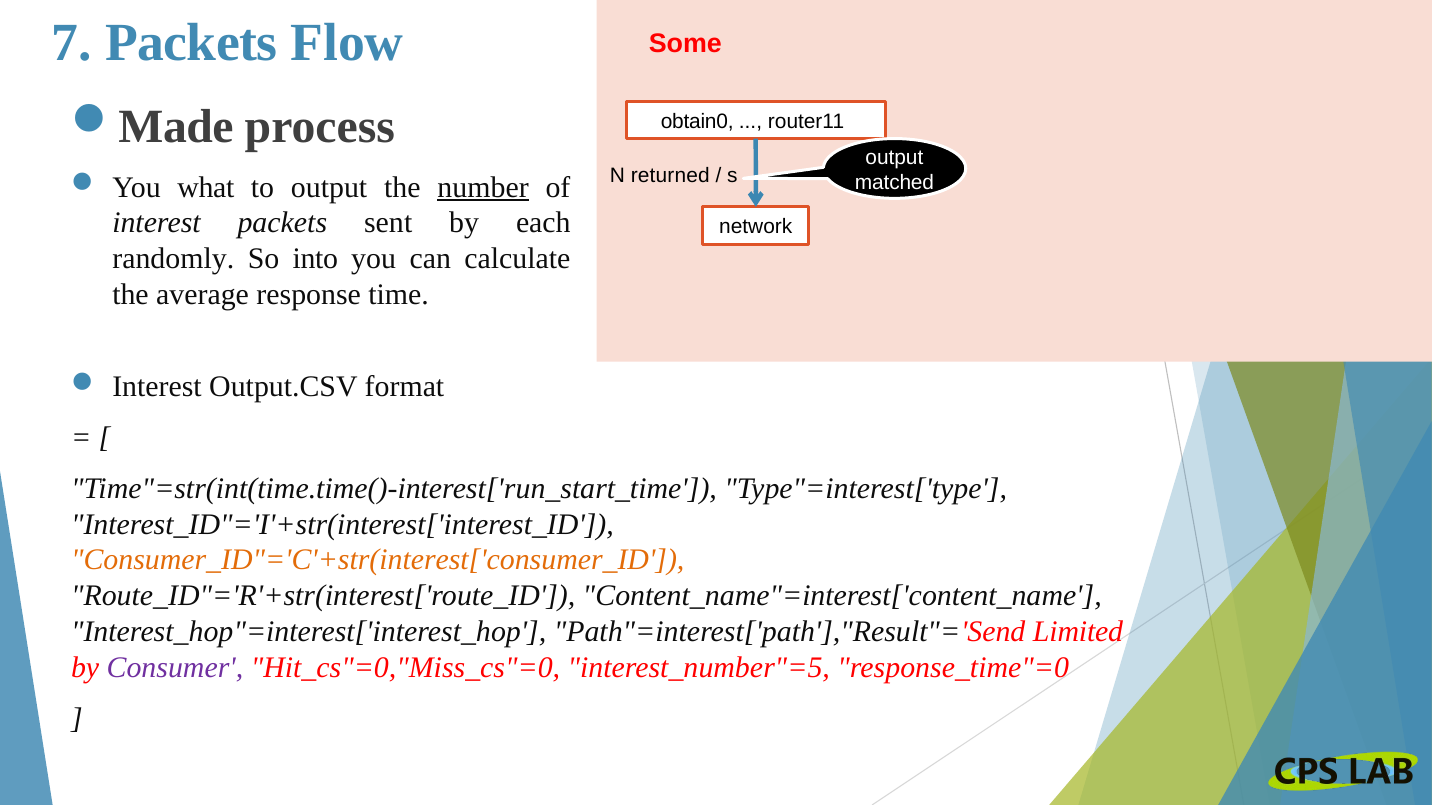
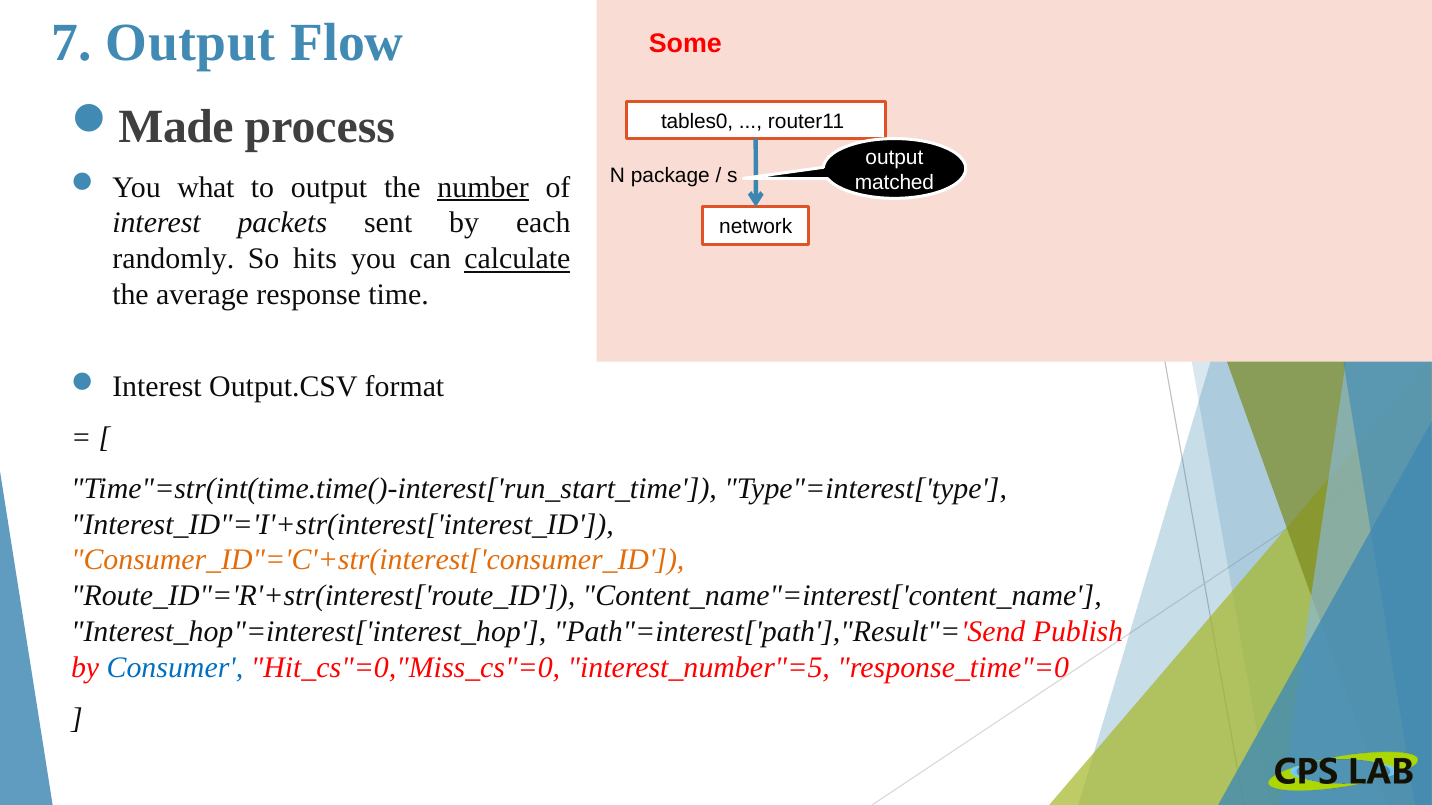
7 Packets: Packets -> Output
obtain0: obtain0 -> tables0
returned: returned -> package
into: into -> hits
calculate underline: none -> present
Limited: Limited -> Publish
Consumer colour: purple -> blue
